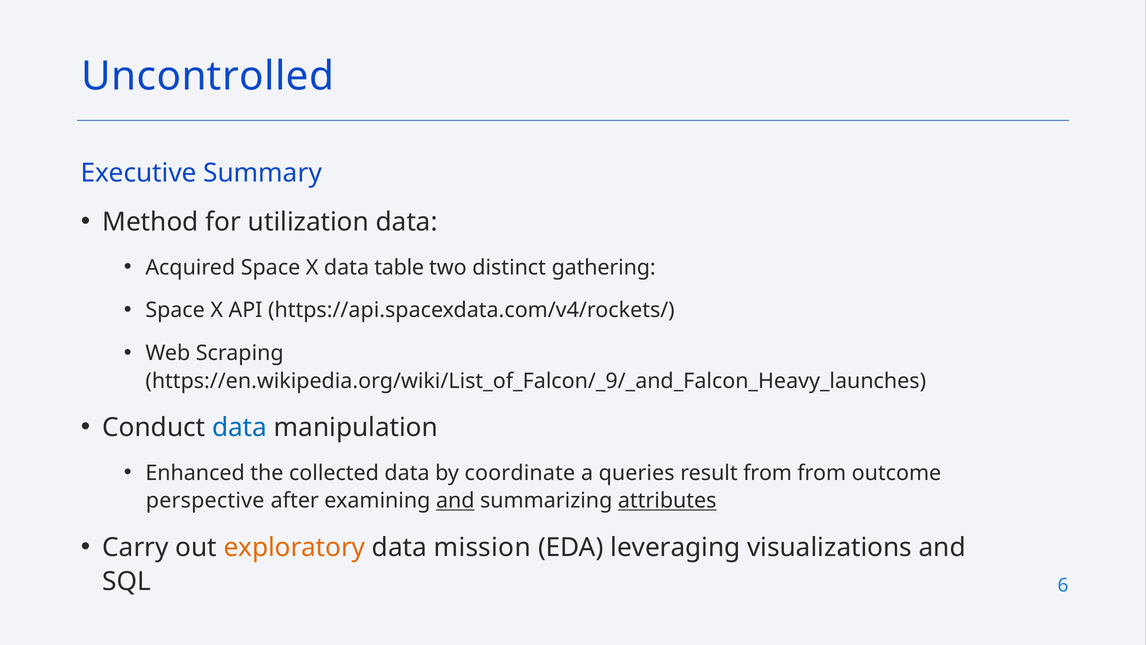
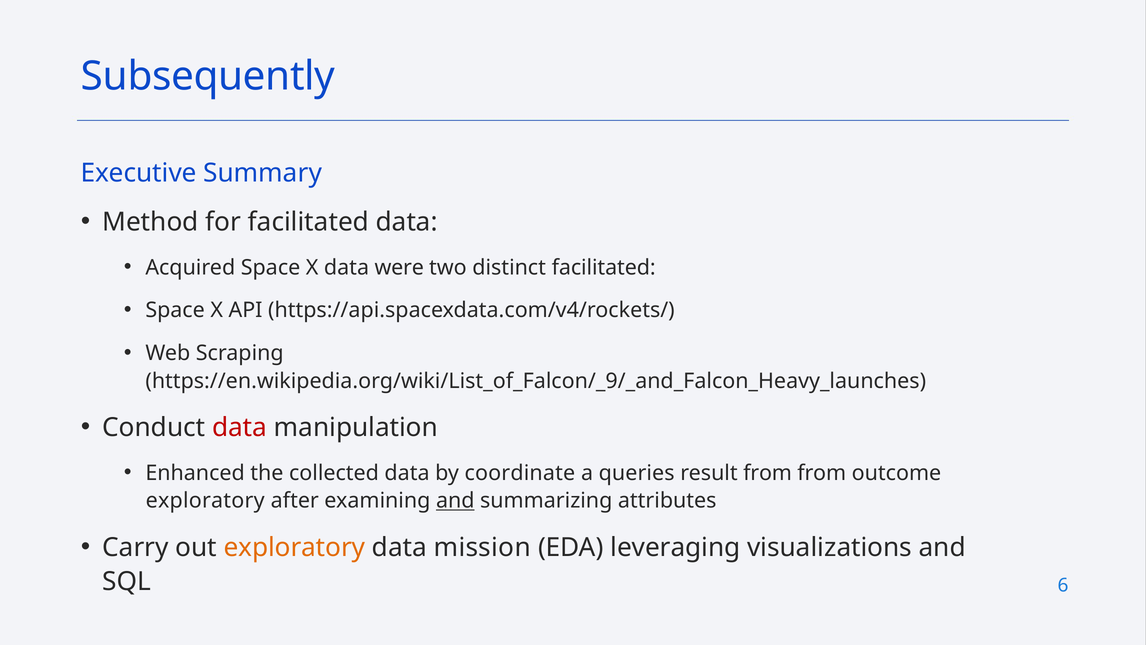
Uncontrolled: Uncontrolled -> Subsequently
for utilization: utilization -> facilitated
table: table -> were
distinct gathering: gathering -> facilitated
data at (240, 427) colour: blue -> red
perspective at (205, 501): perspective -> exploratory
attributes underline: present -> none
